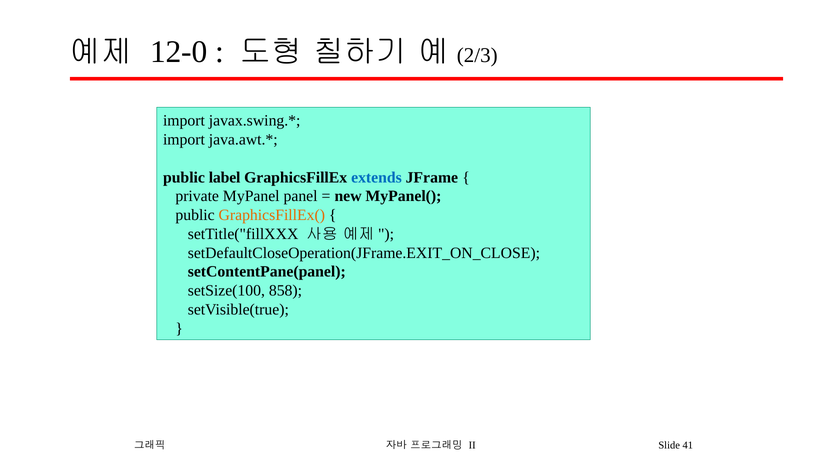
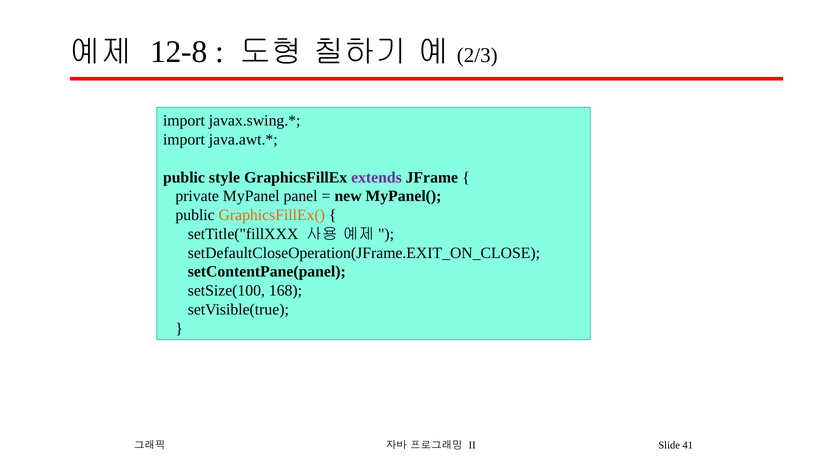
12-0: 12-0 -> 12-8
label: label -> style
extends colour: blue -> purple
858: 858 -> 168
